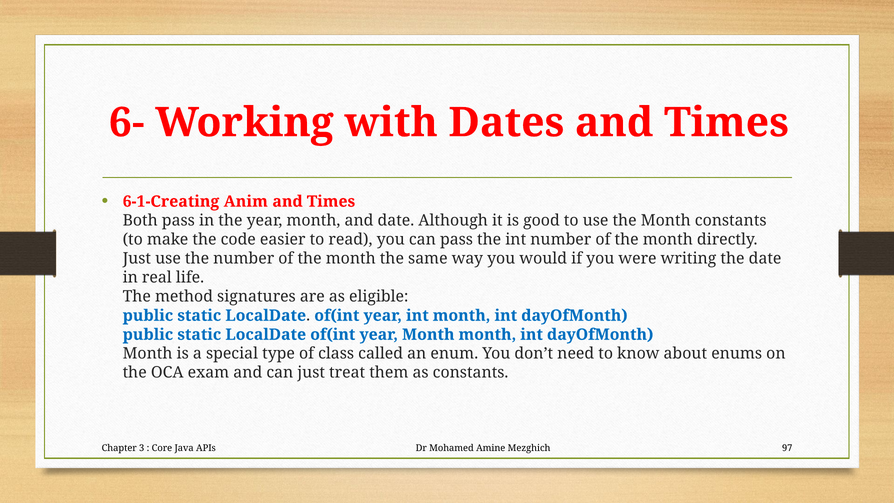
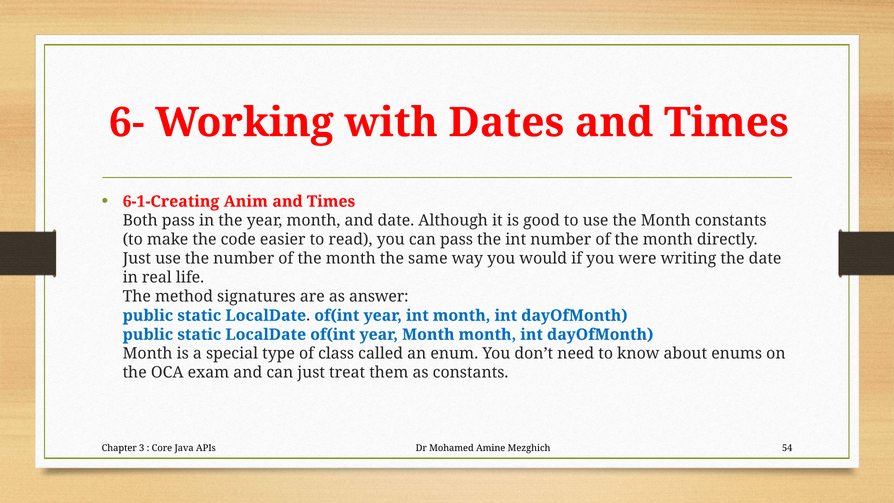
eligible: eligible -> answer
97: 97 -> 54
